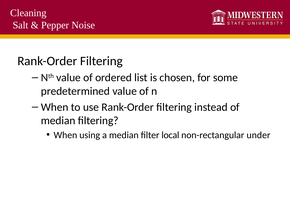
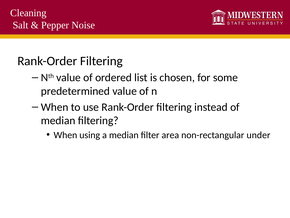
local: local -> area
